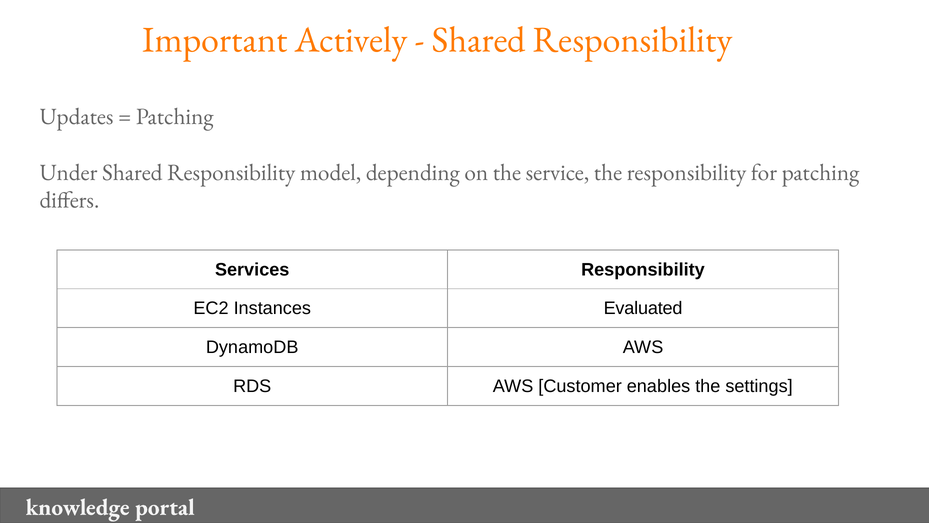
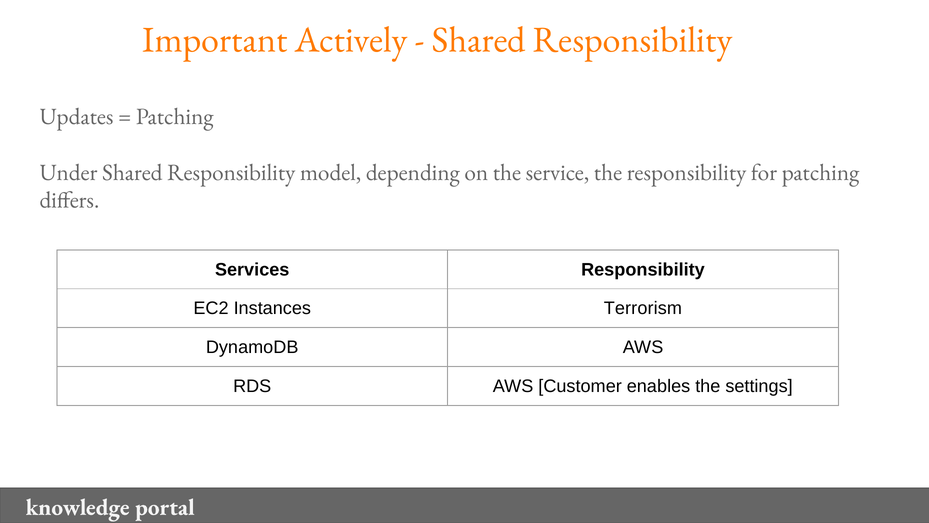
Evaluated: Evaluated -> Terrorism
